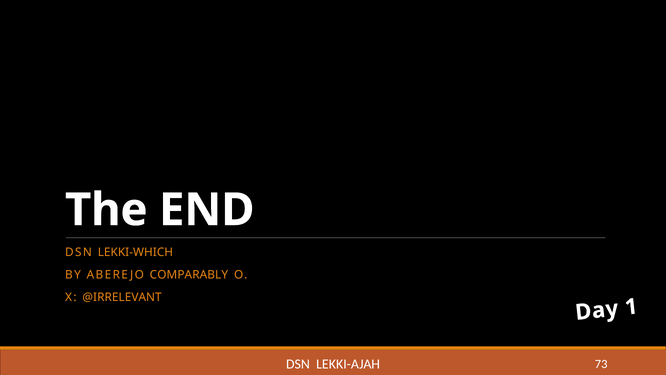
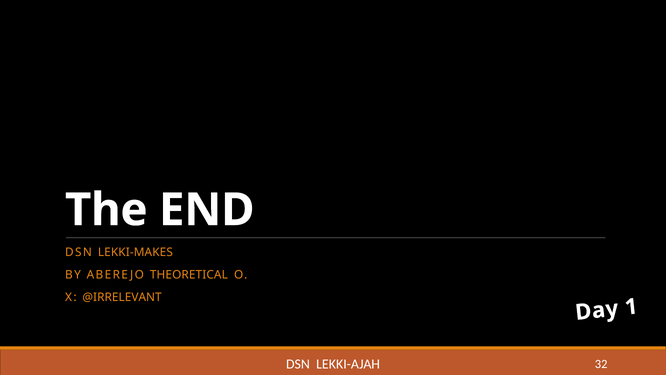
LEKKI-WHICH: LEKKI-WHICH -> LEKKI-MAKES
COMPARABLY: COMPARABLY -> THEORETICAL
73: 73 -> 32
